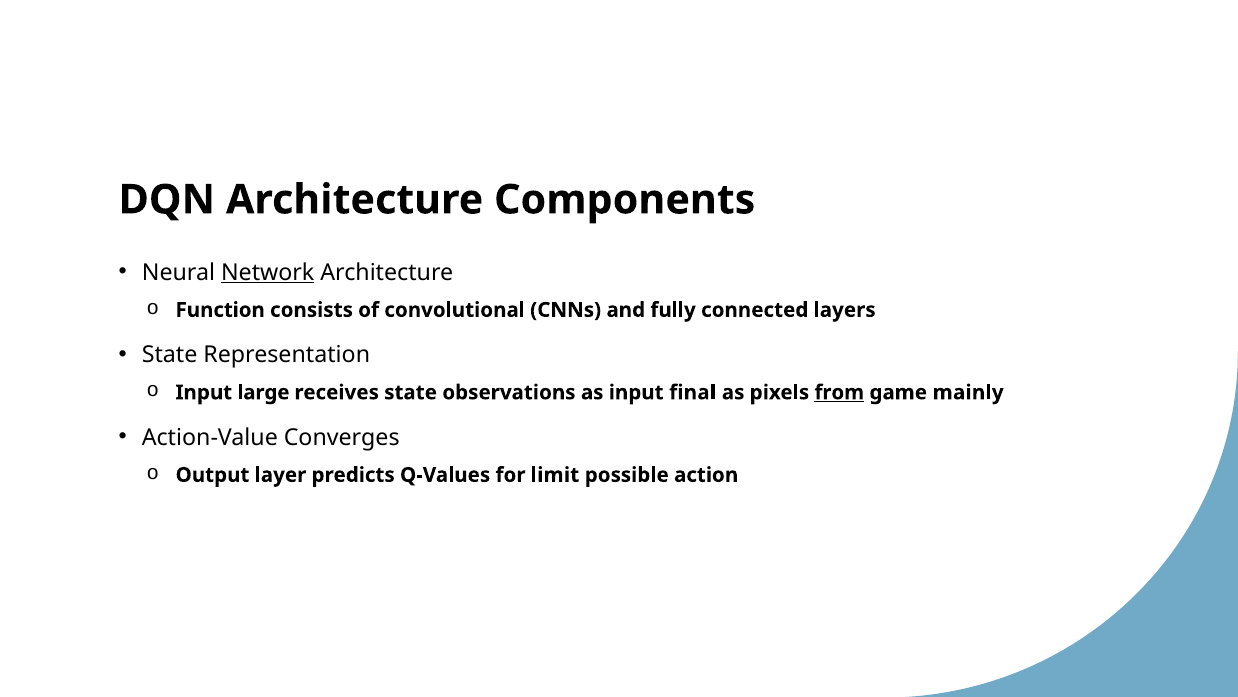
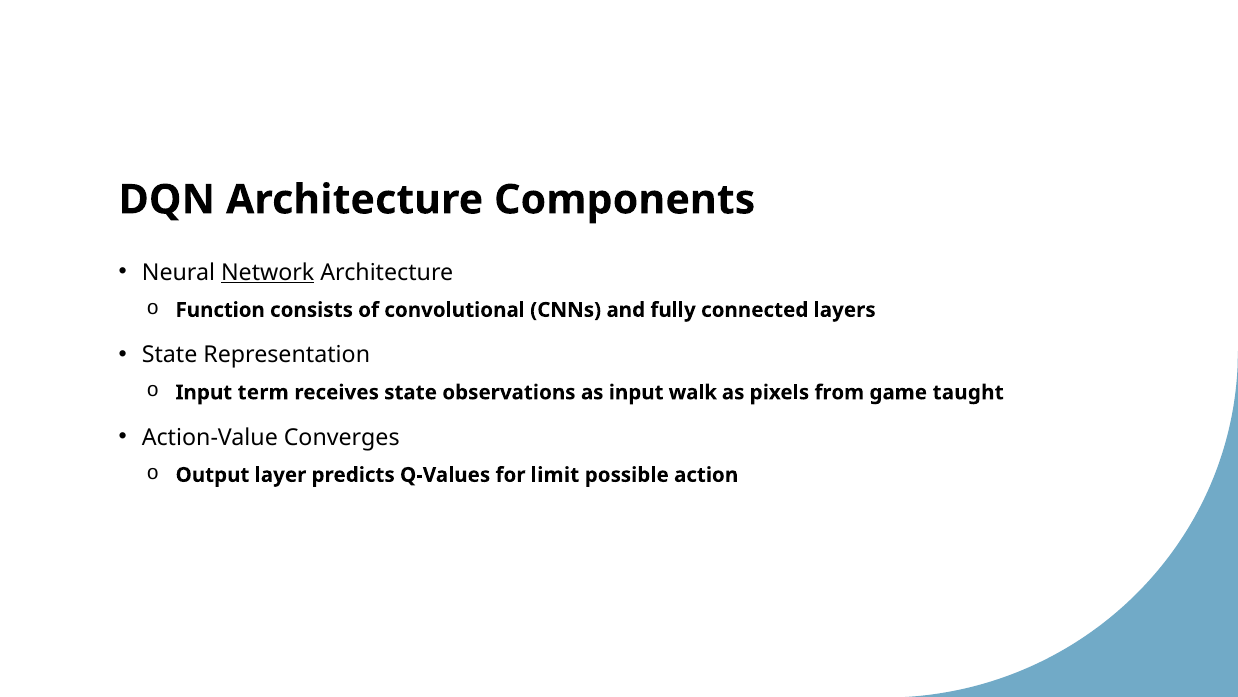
large: large -> term
final: final -> walk
from underline: present -> none
mainly: mainly -> taught
